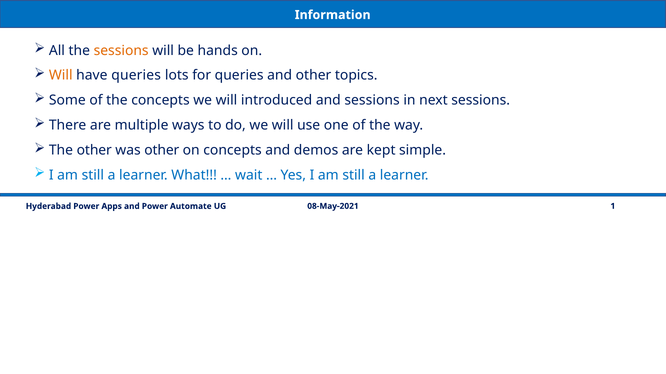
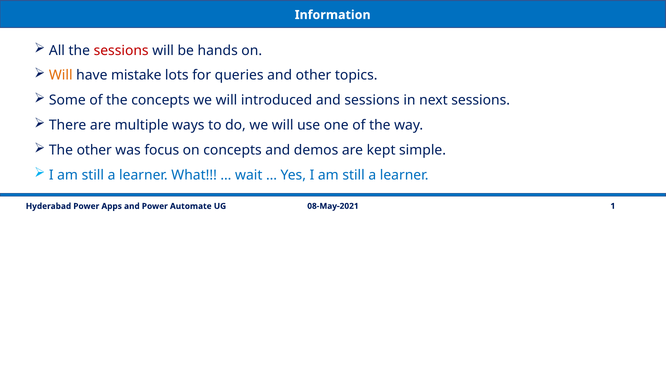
sessions at (121, 51) colour: orange -> red
have queries: queries -> mistake
was other: other -> focus
